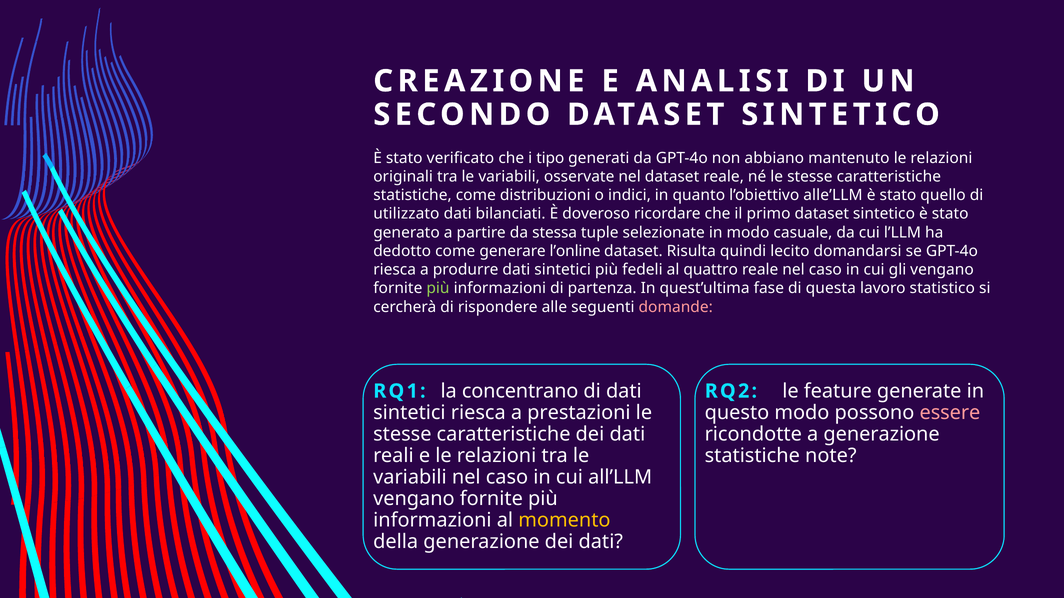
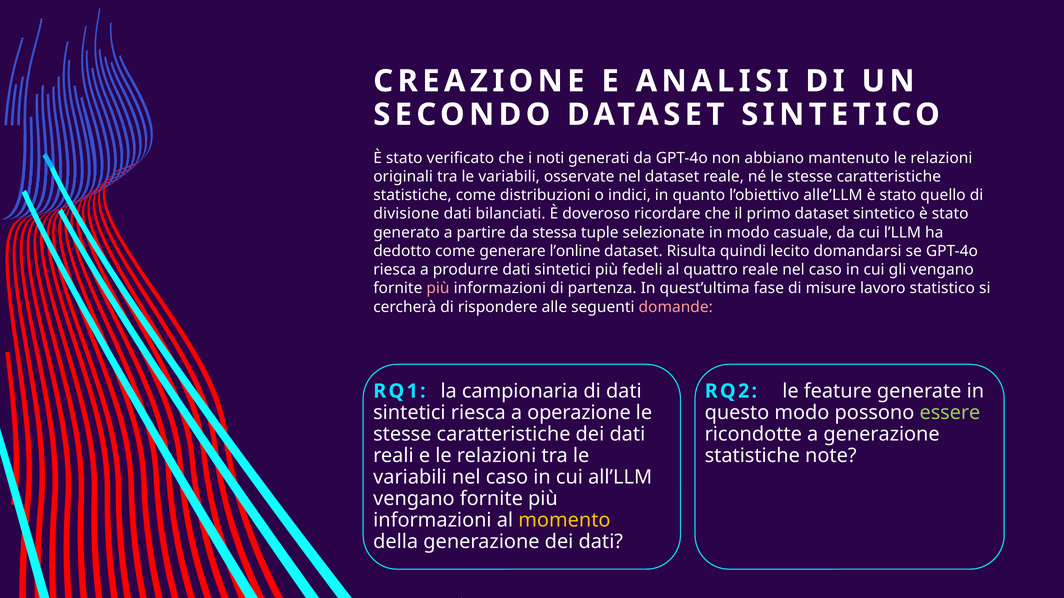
tipo: tipo -> noti
utilizzato: utilizzato -> divisione
più at (438, 289) colour: light green -> pink
questa: questa -> misure
concentrano: concentrano -> campionaria
prestazioni: prestazioni -> operazione
essere colour: pink -> light green
